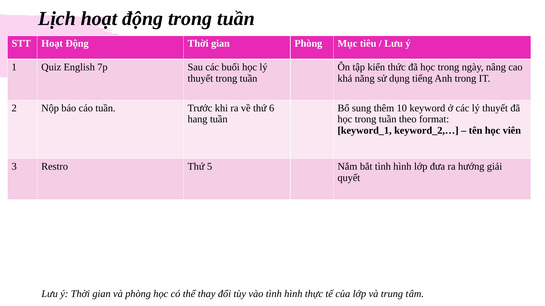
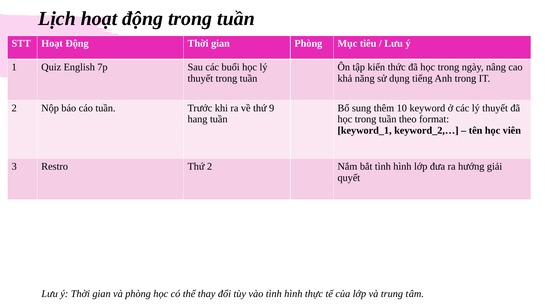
6: 6 -> 9
Thứ 5: 5 -> 2
